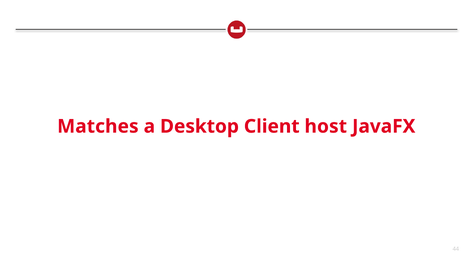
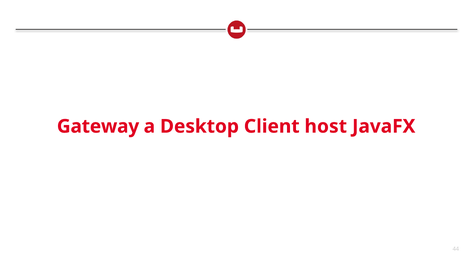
Matches: Matches -> Gateway
